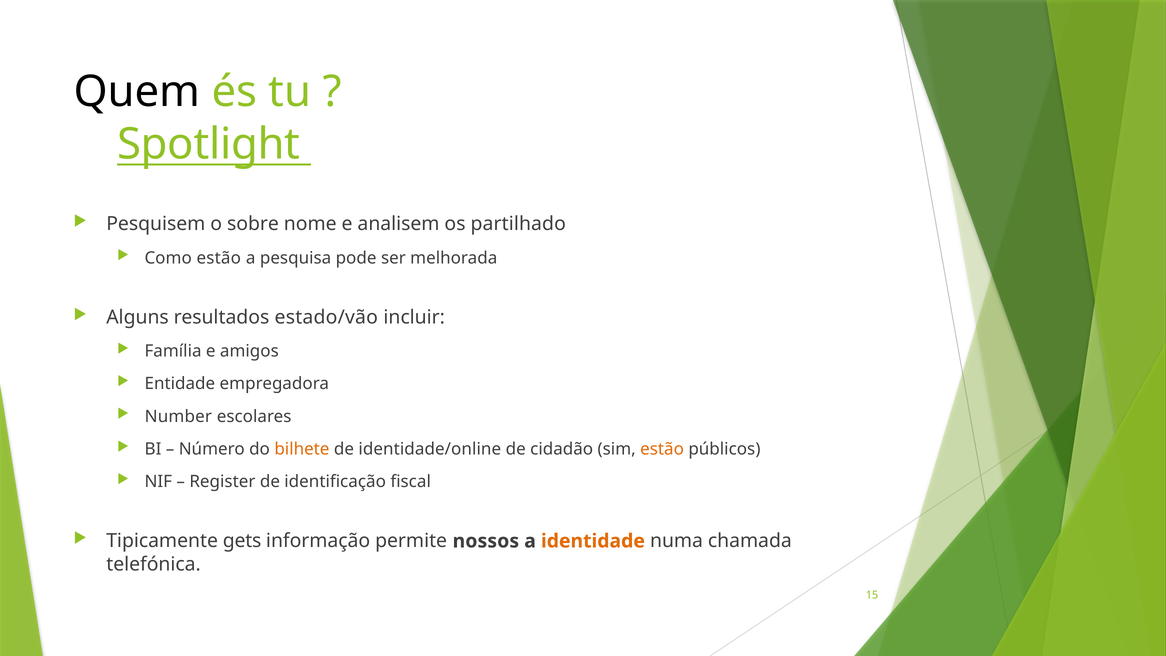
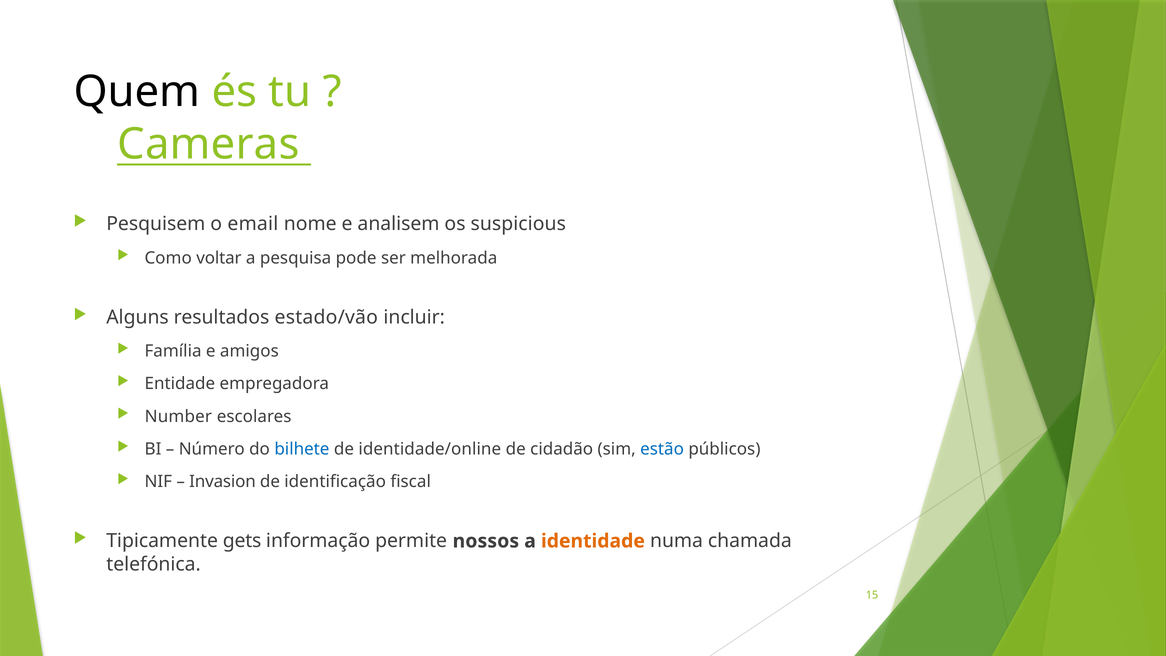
Spotlight: Spotlight -> Cameras
sobre: sobre -> email
partilhado: partilhado -> suspicious
Como estão: estão -> voltar
bilhete colour: orange -> blue
estão at (662, 449) colour: orange -> blue
Register: Register -> Invasion
